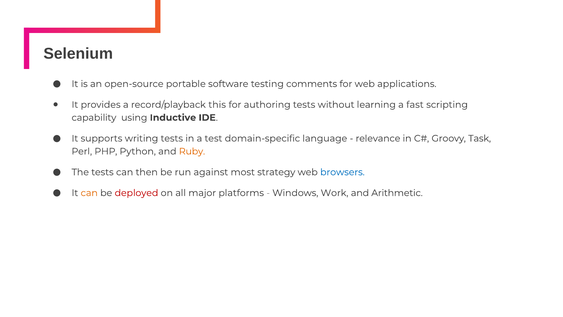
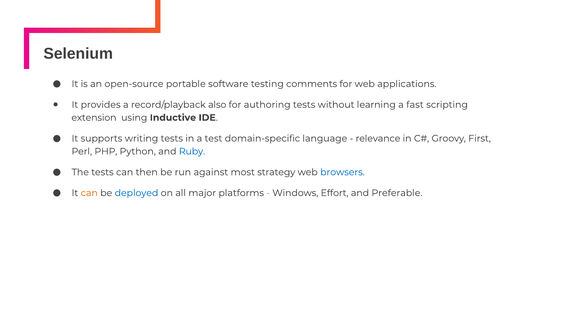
this: this -> also
capability: capability -> extension
Task: Task -> First
Ruby colour: orange -> blue
deployed colour: red -> blue
Work: Work -> Effort
Arithmetic: Arithmetic -> Preferable
